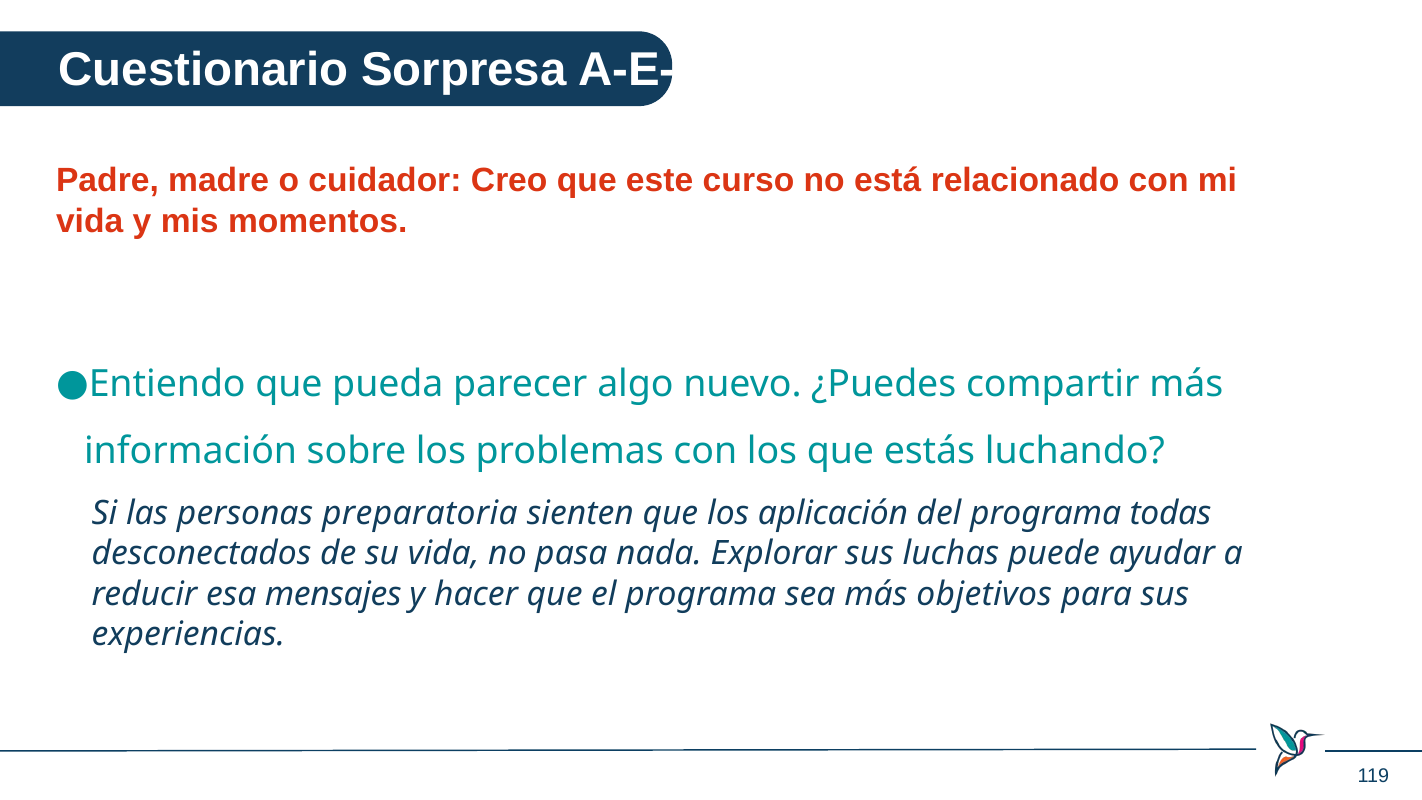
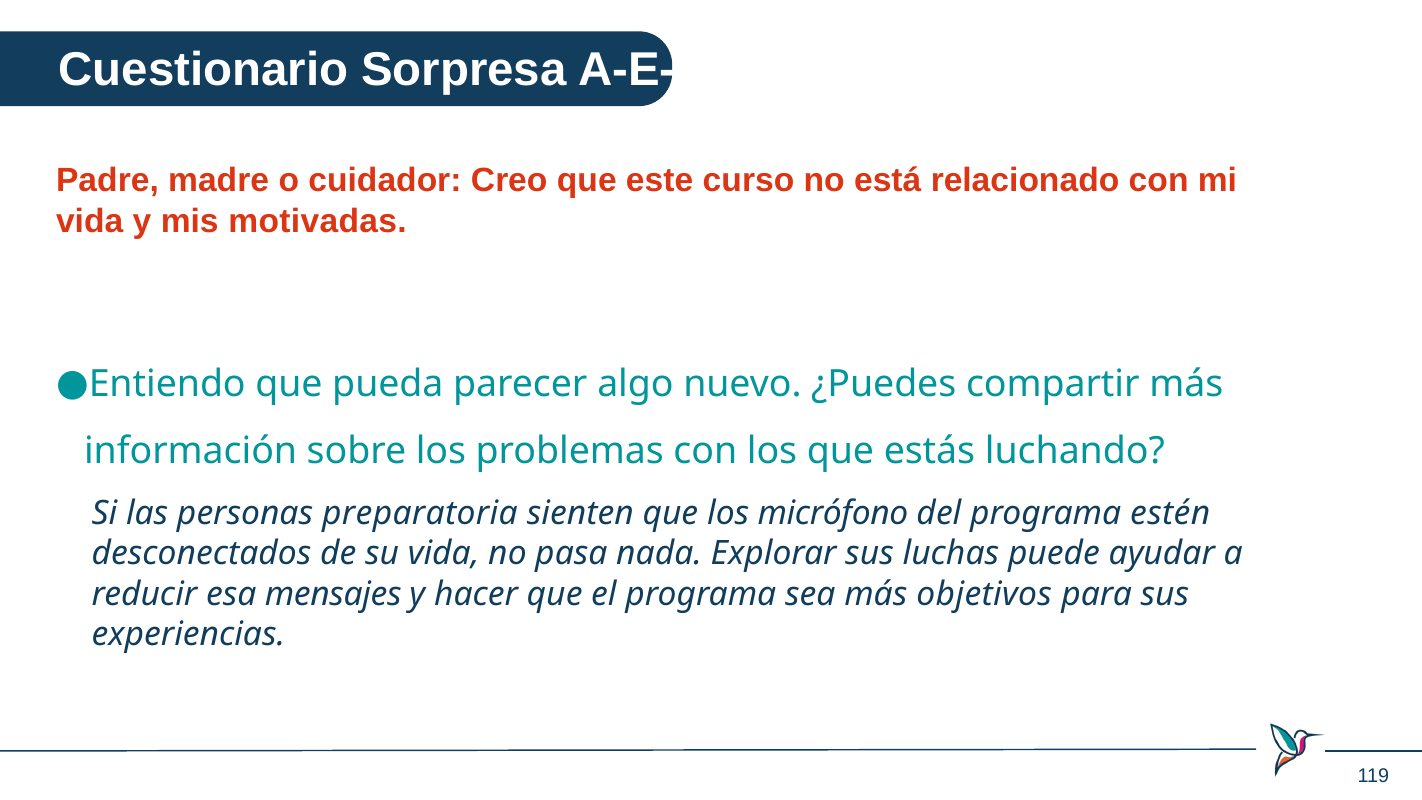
momentos: momentos -> motivadas
aplicación: aplicación -> micrófono
todas: todas -> estén
